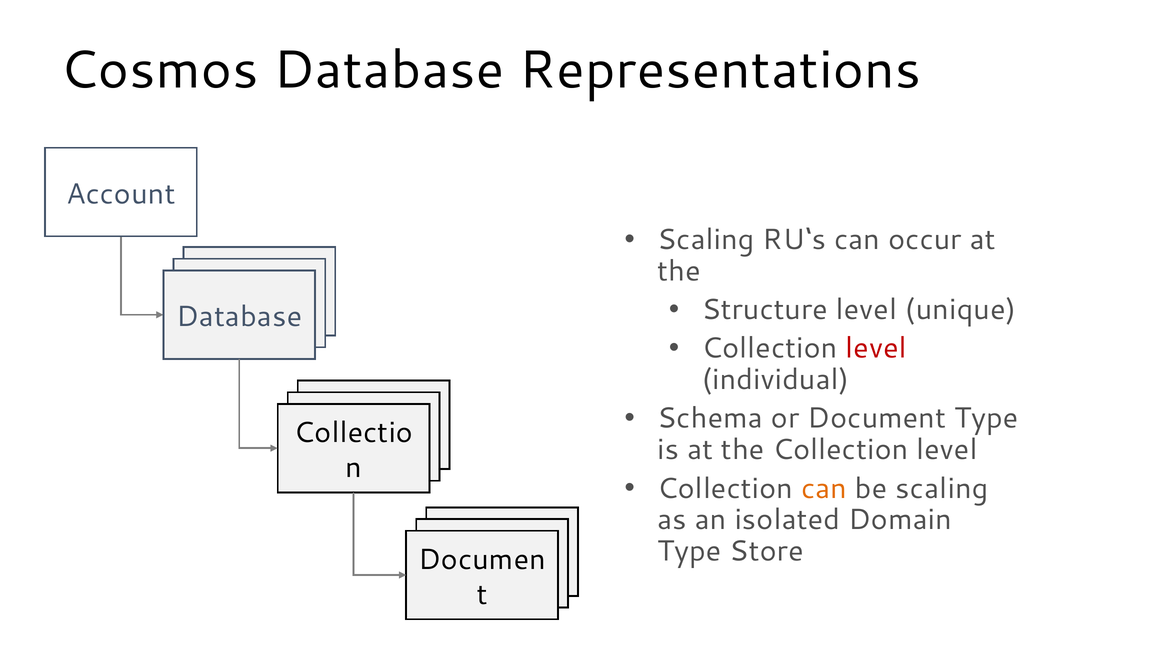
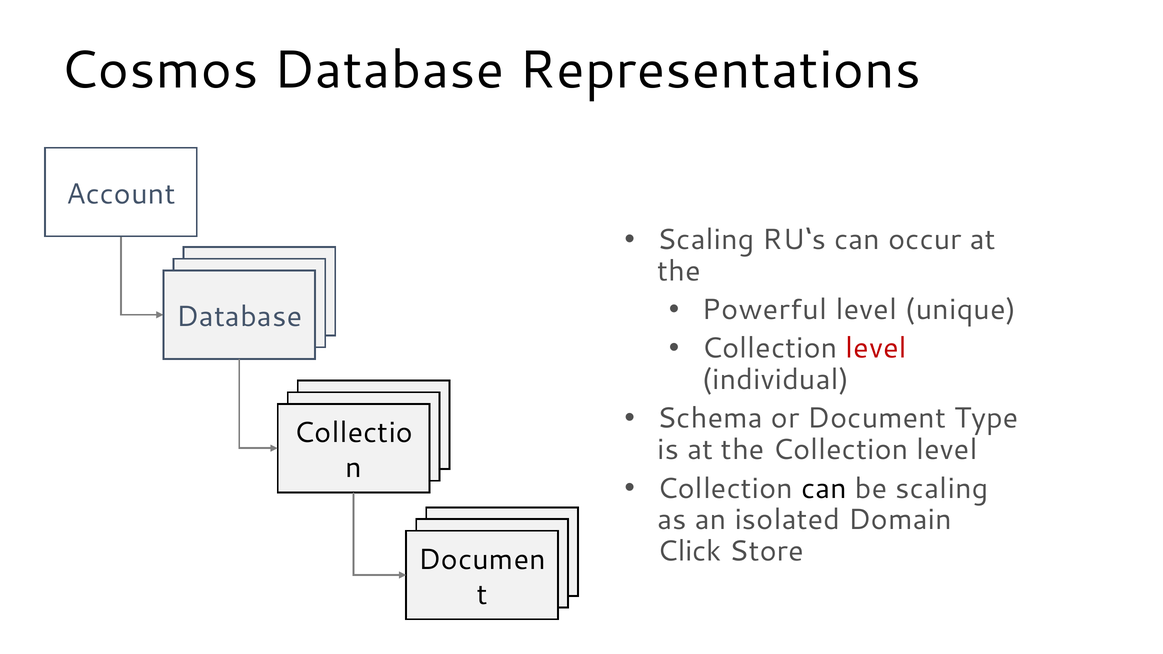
Structure: Structure -> Powerful
can at (824, 489) colour: orange -> black
Type at (689, 551): Type -> Click
